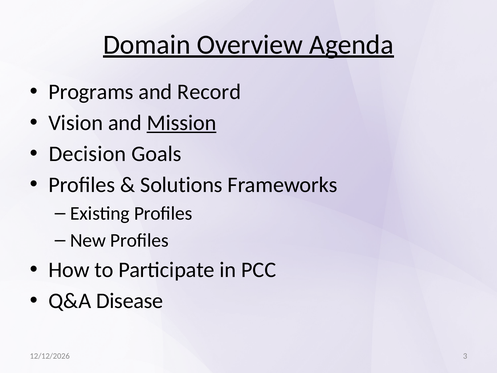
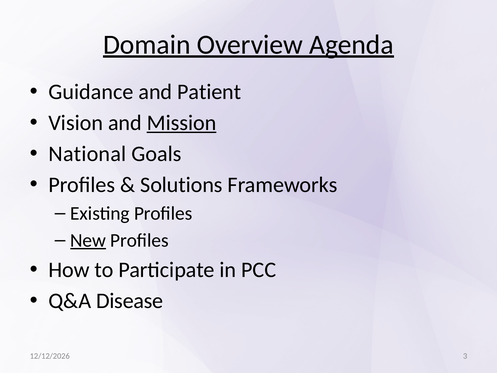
Programs: Programs -> Guidance
Record: Record -> Patient
Decision: Decision -> National
New underline: none -> present
